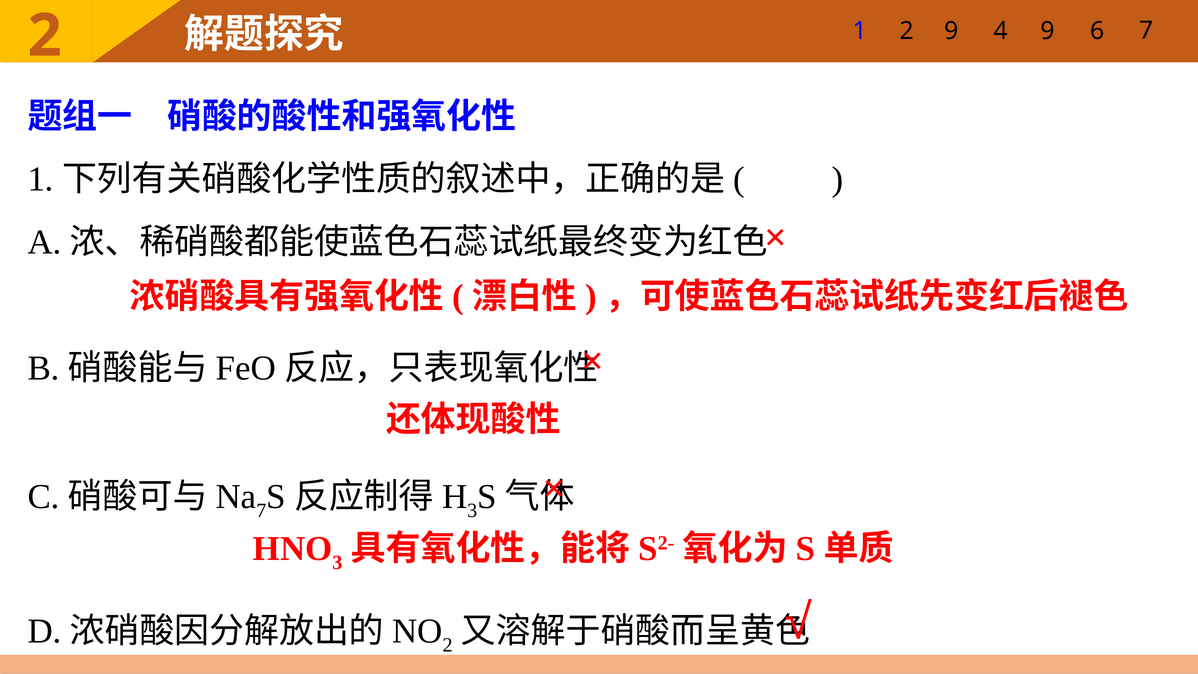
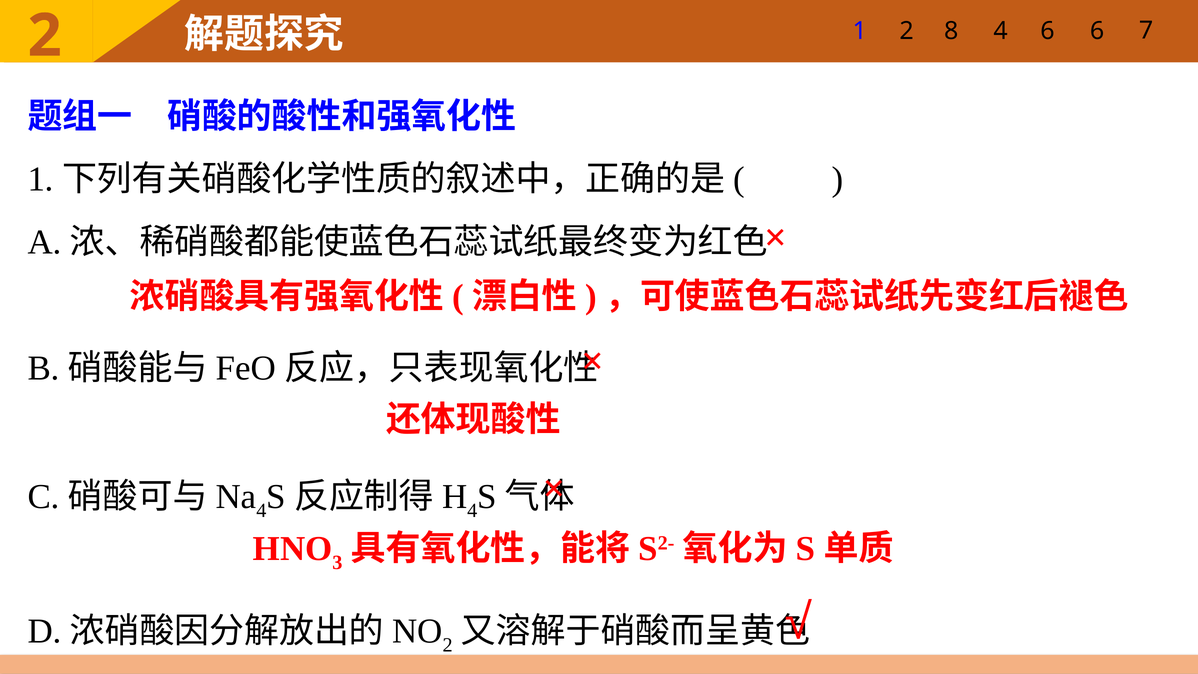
2 9: 9 -> 8
4 9: 9 -> 6
7 at (261, 511): 7 -> 4
3 at (472, 511): 3 -> 4
